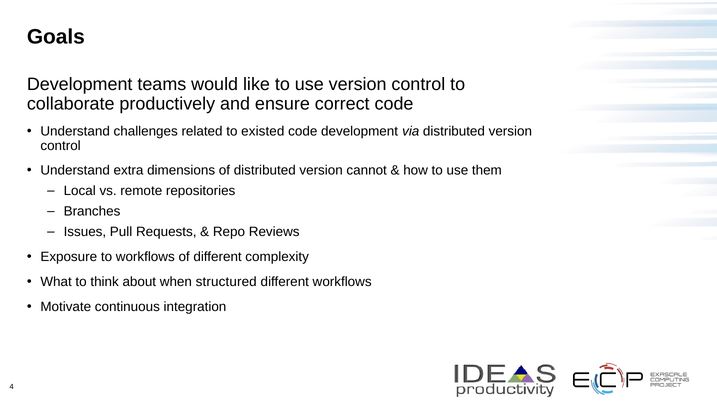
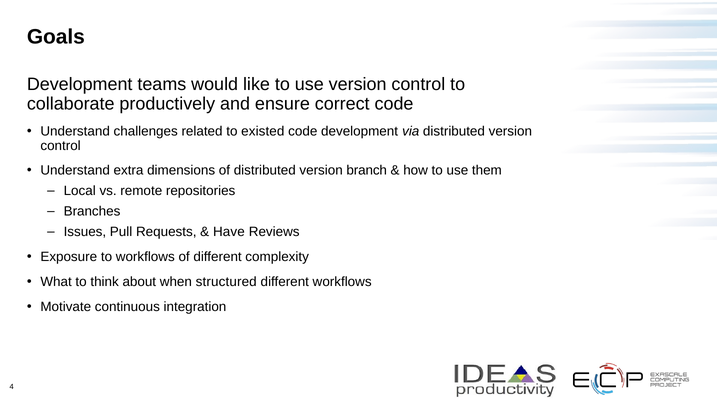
cannot: cannot -> branch
Repo: Repo -> Have
